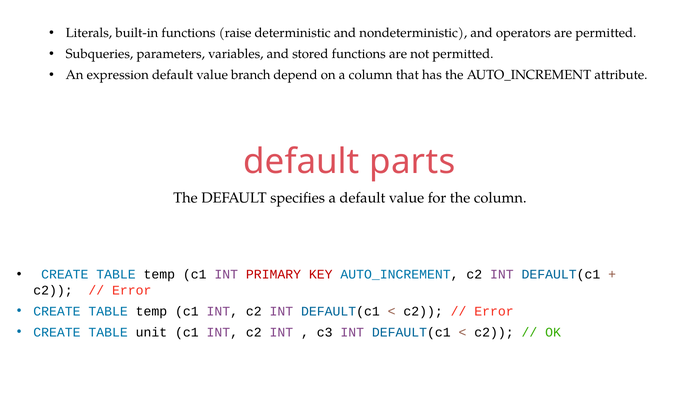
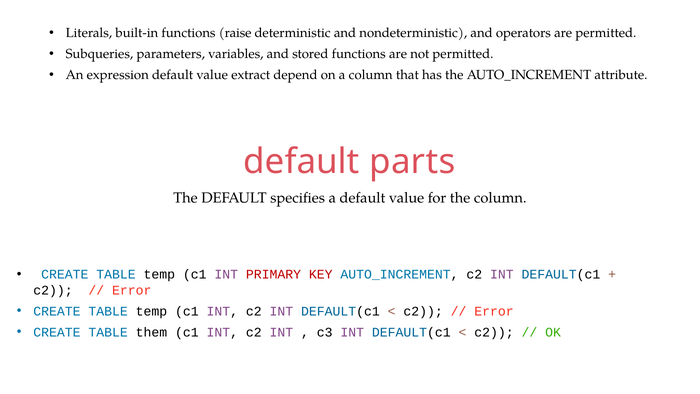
branch: branch -> extract
unit: unit -> them
